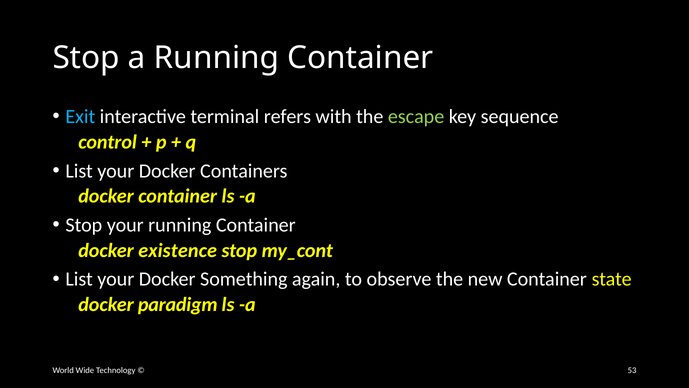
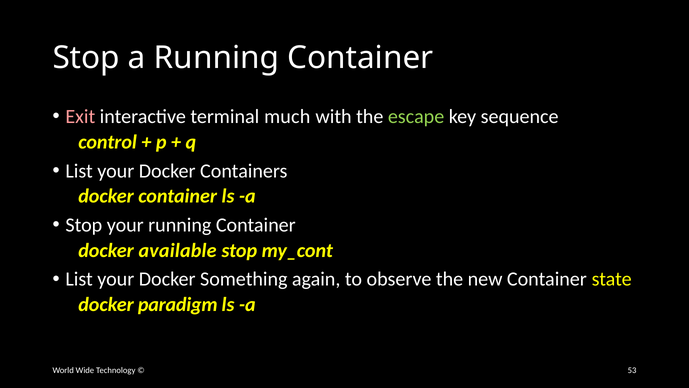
Exit colour: light blue -> pink
refers: refers -> much
existence: existence -> available
